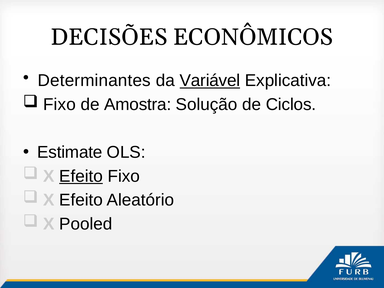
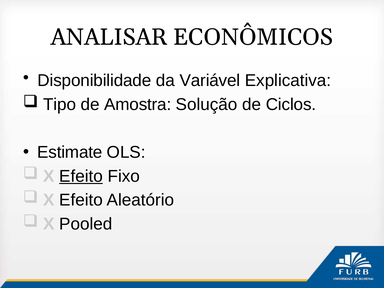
DECISÕES: DECISÕES -> ANALISAR
Determinantes: Determinantes -> Disponibilidade
Variável underline: present -> none
Fixo at (59, 104): Fixo -> Tipo
